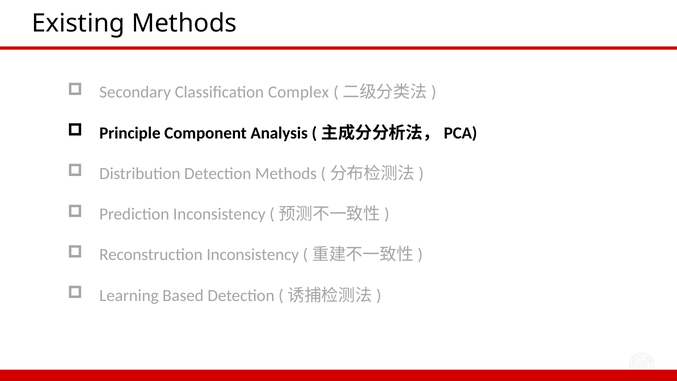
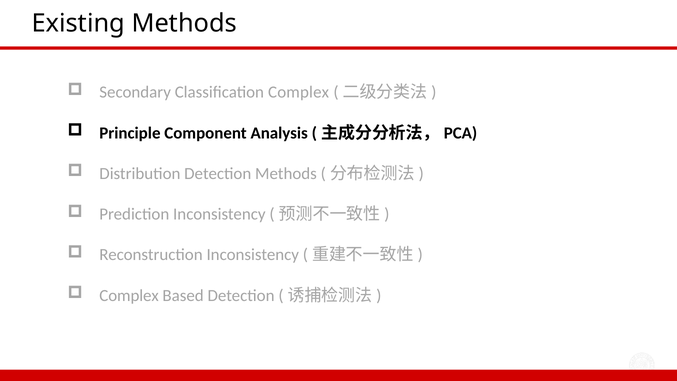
Learning at (129, 295): Learning -> Complex
